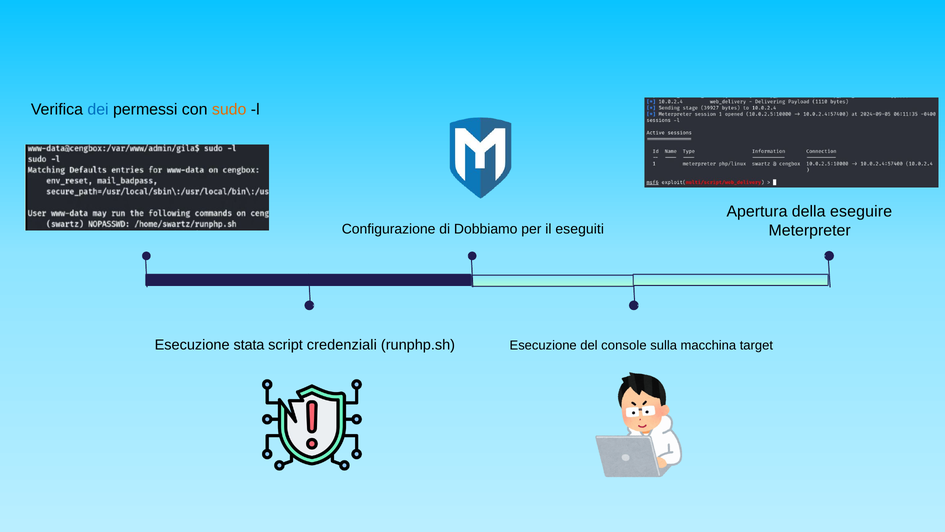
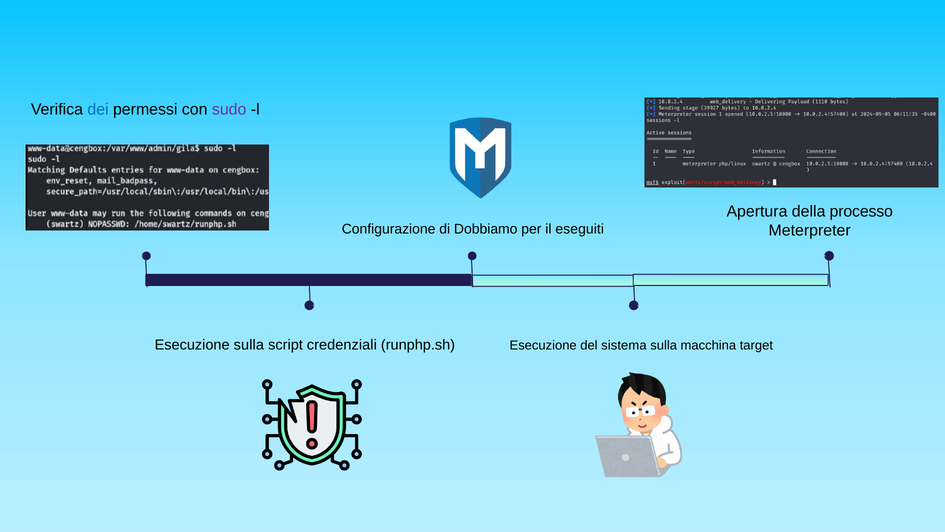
sudo colour: orange -> purple
eseguire: eseguire -> processo
Esecuzione stata: stata -> sulla
console: console -> sistema
